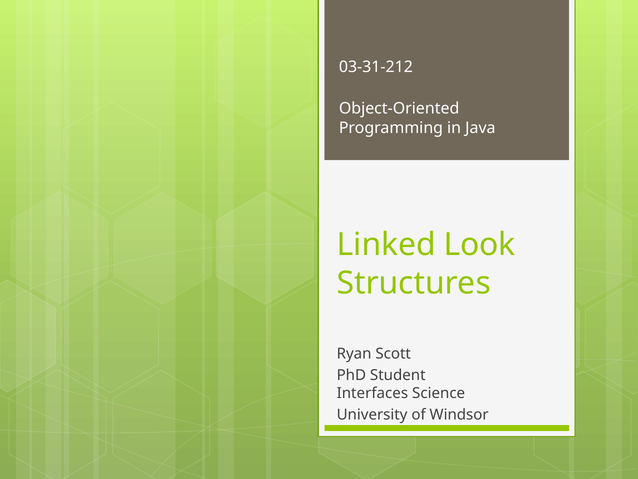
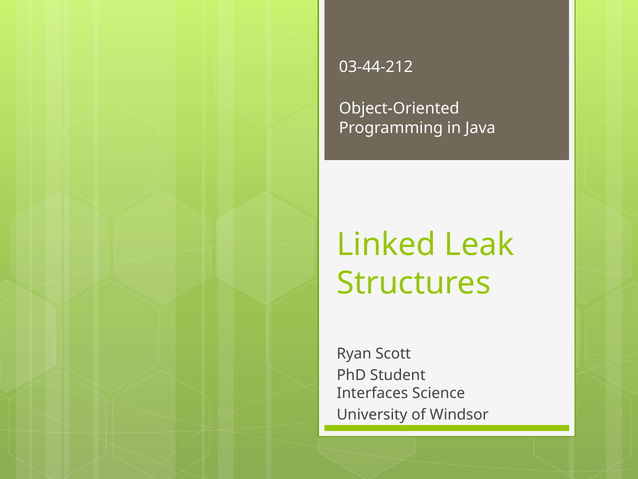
03-31-212: 03-31-212 -> 03-44-212
Look: Look -> Leak
